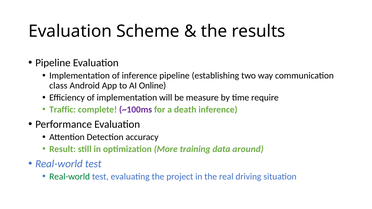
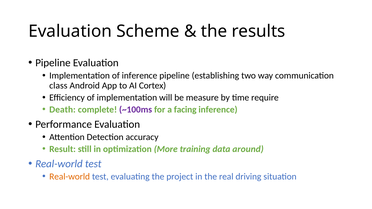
Online: Online -> Cortex
Traffic: Traffic -> Death
death: death -> facing
Real-world at (70, 177) colour: green -> orange
